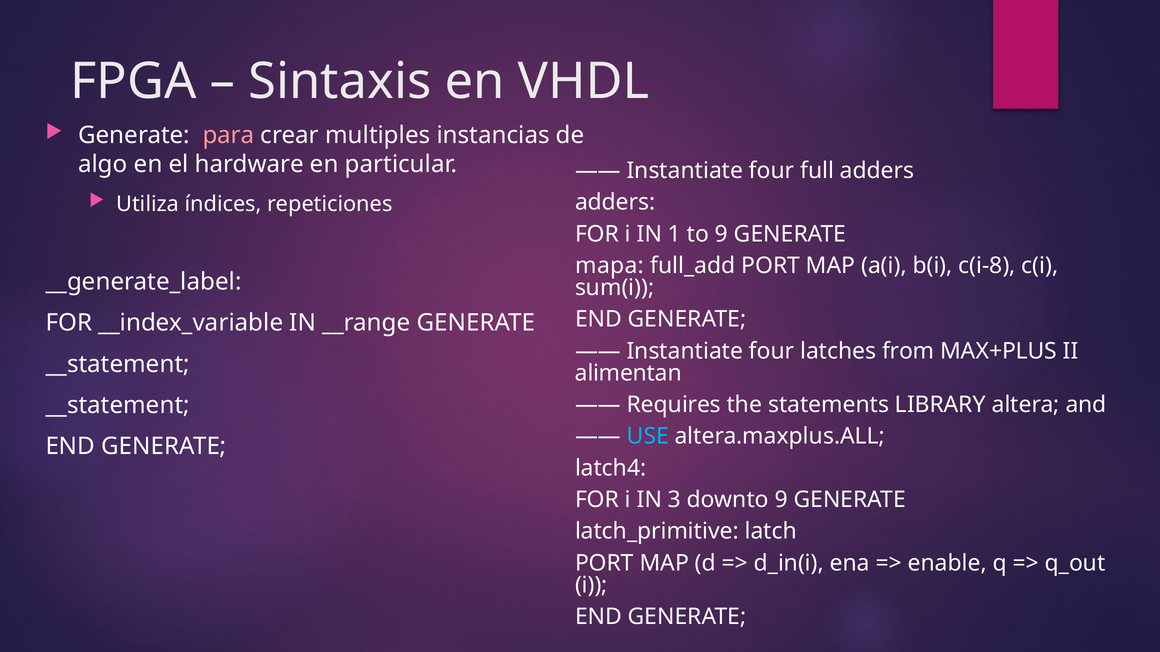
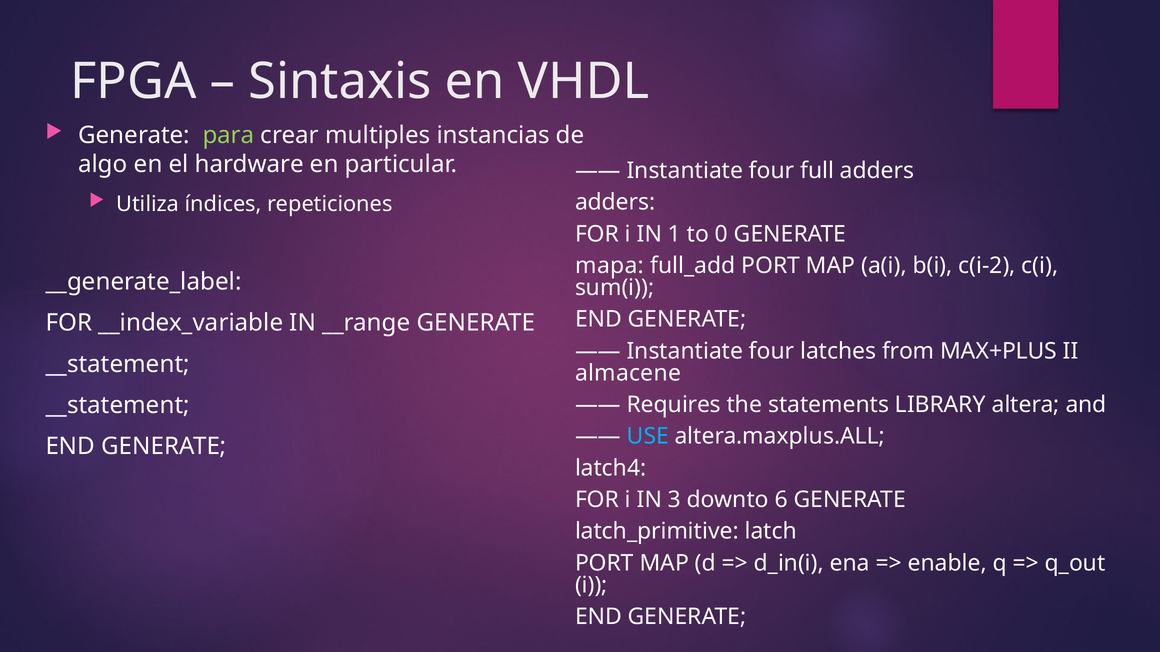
para colour: pink -> light green
to 9: 9 -> 0
c(i-8: c(i-8 -> c(i-2
alimentan: alimentan -> almacene
downto 9: 9 -> 6
